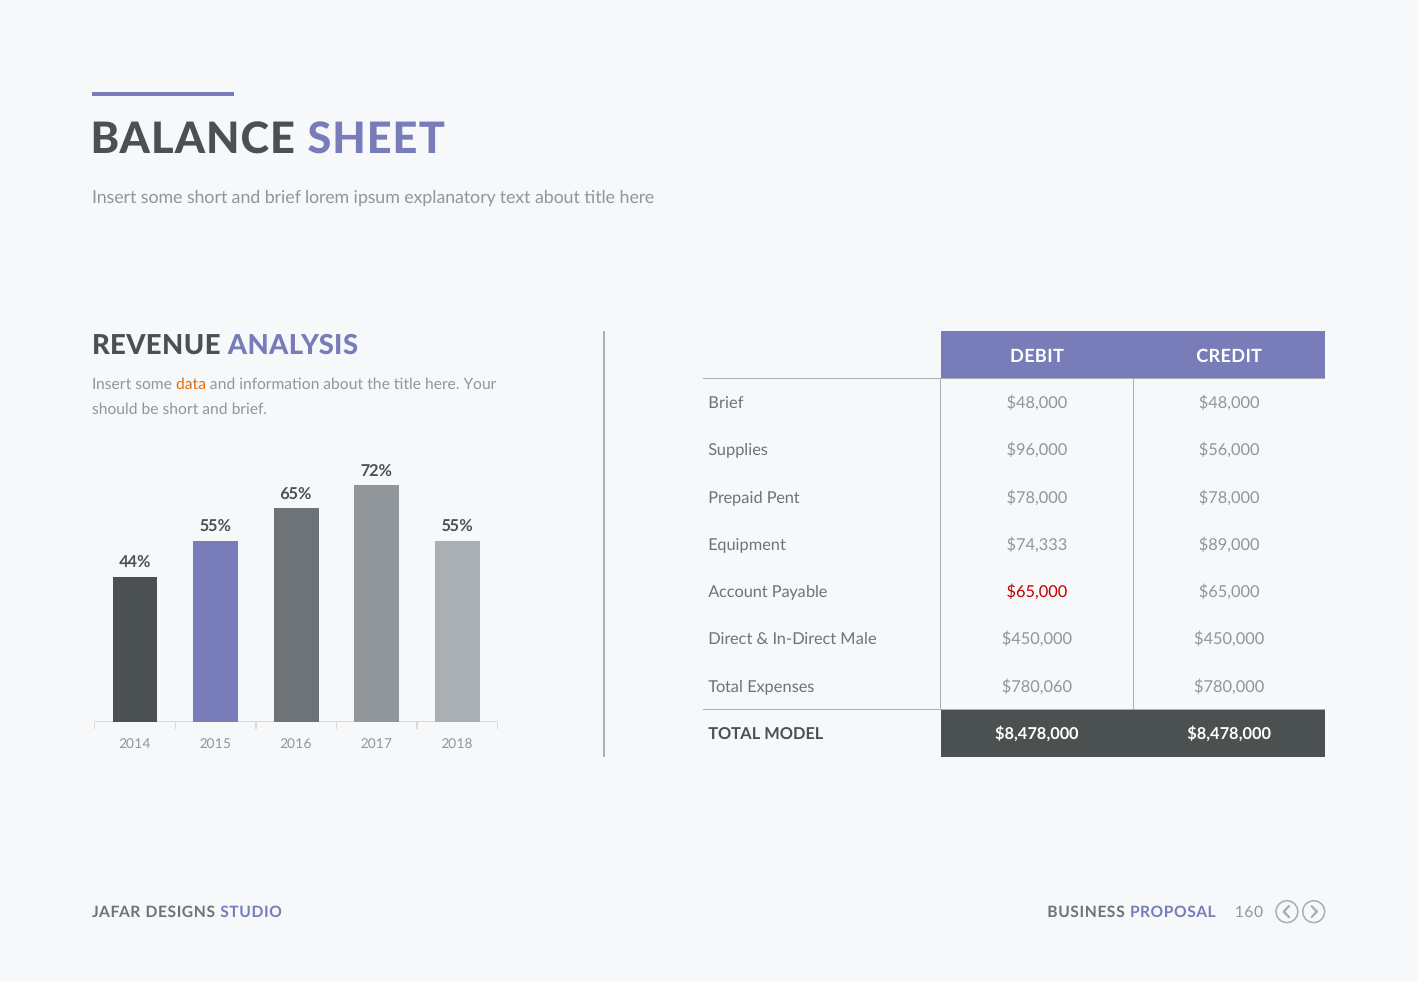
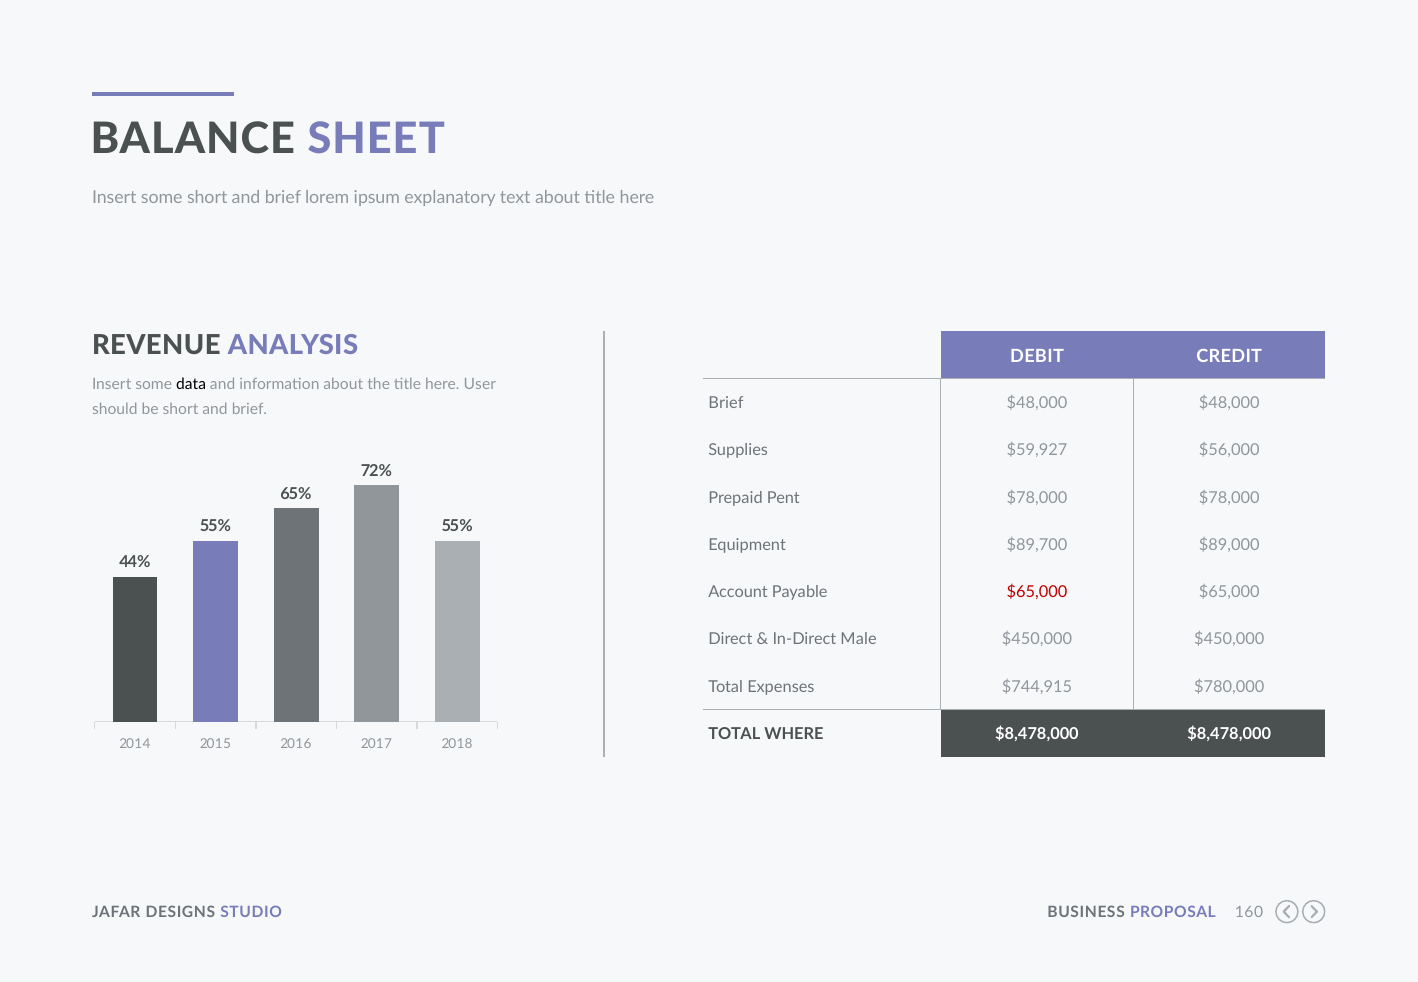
data colour: orange -> black
Your: Your -> User
$96,000: $96,000 -> $59,927
$74,333: $74,333 -> $89,700
$780,060: $780,060 -> $744,915
MODEL: MODEL -> WHERE
